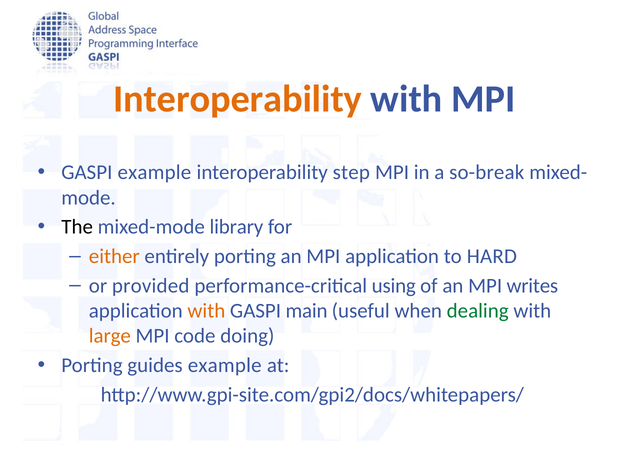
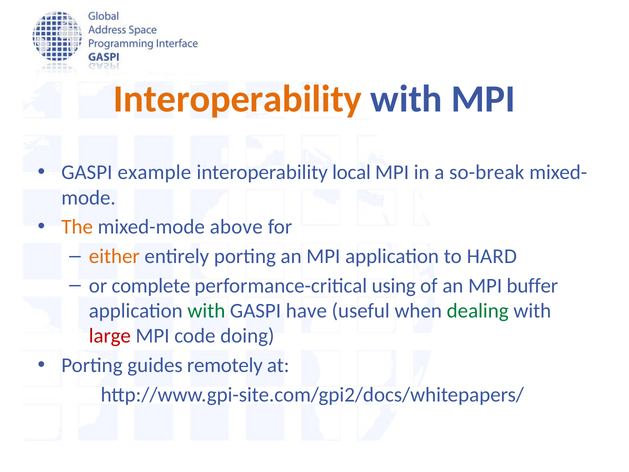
step: step -> local
The colour: black -> orange
library: library -> above
provided: provided -> complete
writes: writes -> buffer
with at (206, 311) colour: orange -> green
main: main -> have
large colour: orange -> red
guides example: example -> remotely
